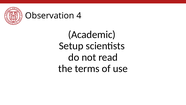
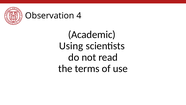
Setup: Setup -> Using
